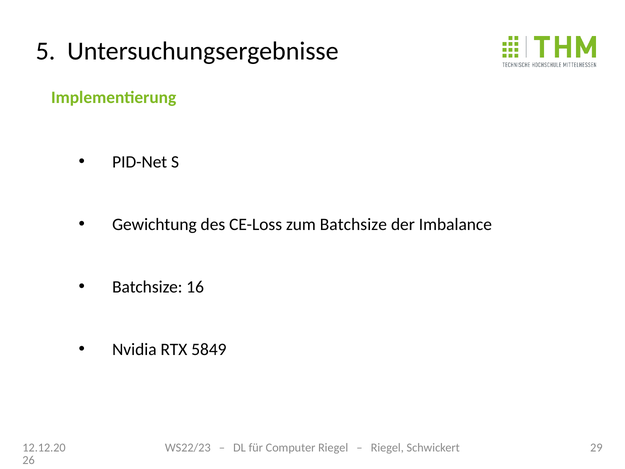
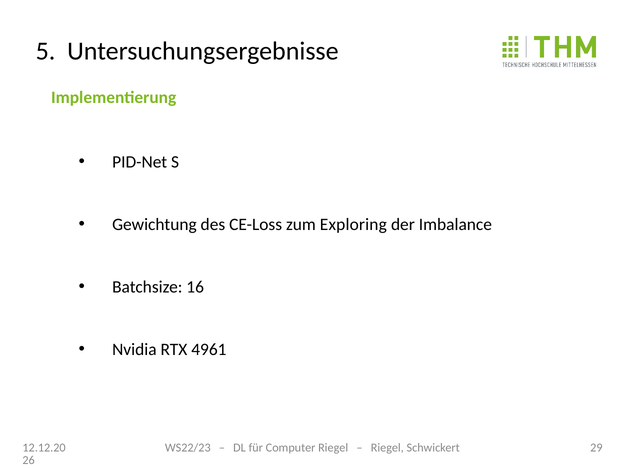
zum Batchsize: Batchsize -> Exploring
5849: 5849 -> 4961
